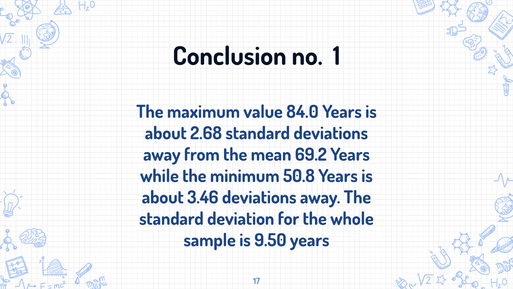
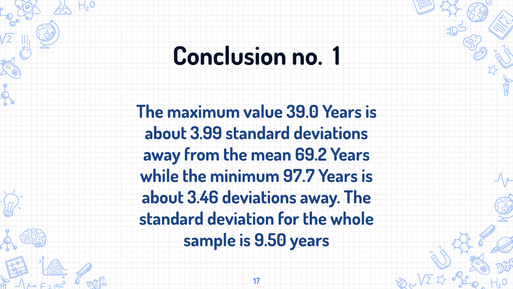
84.0: 84.0 -> 39.0
2.68: 2.68 -> 3.99
50.8: 50.8 -> 97.7
